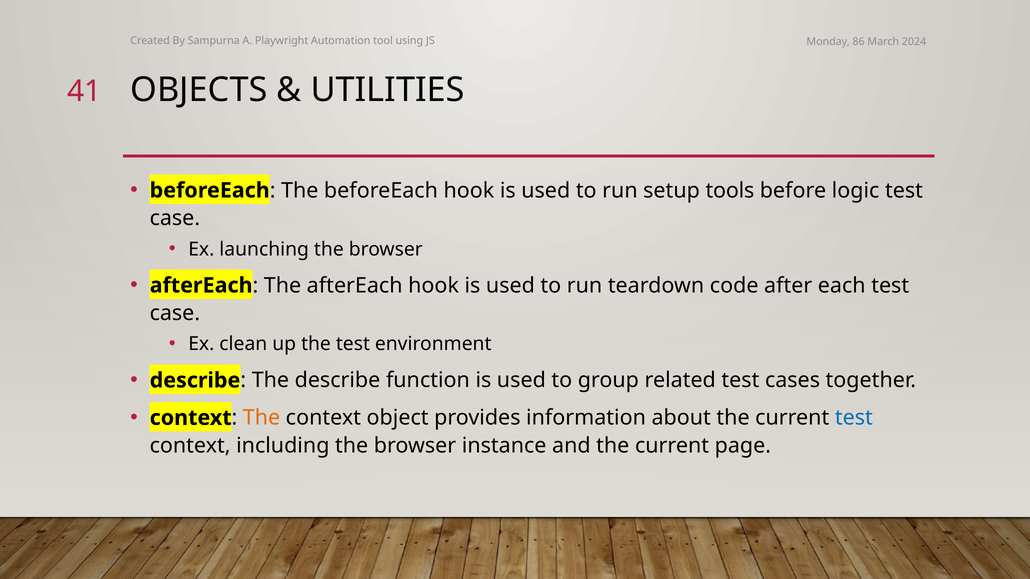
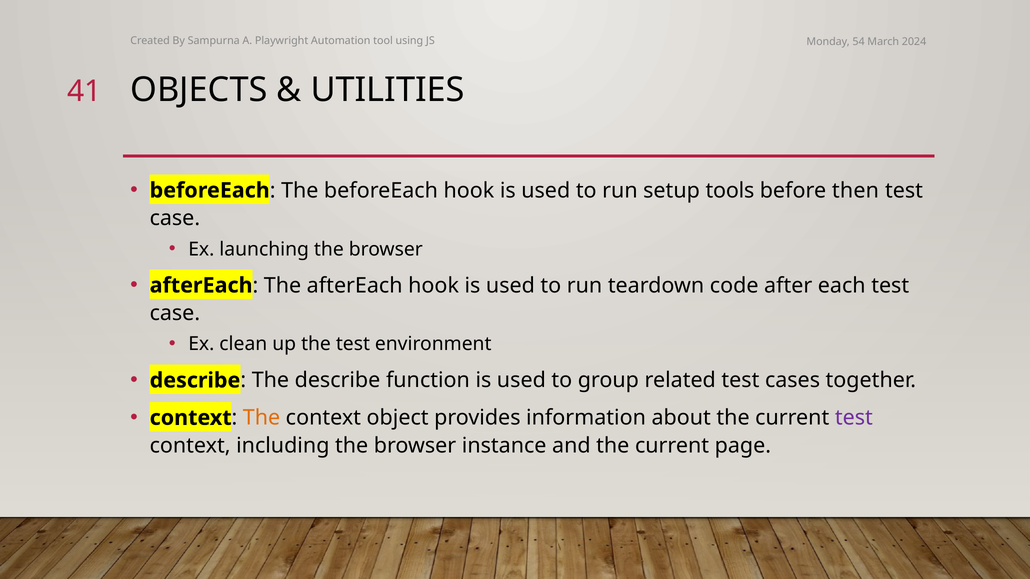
86: 86 -> 54
logic: logic -> then
test at (854, 418) colour: blue -> purple
